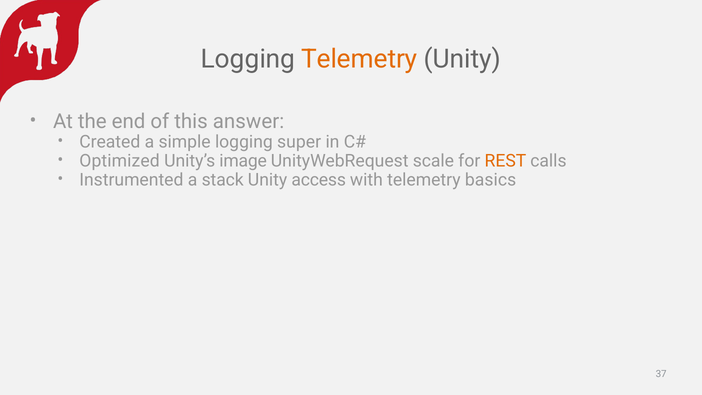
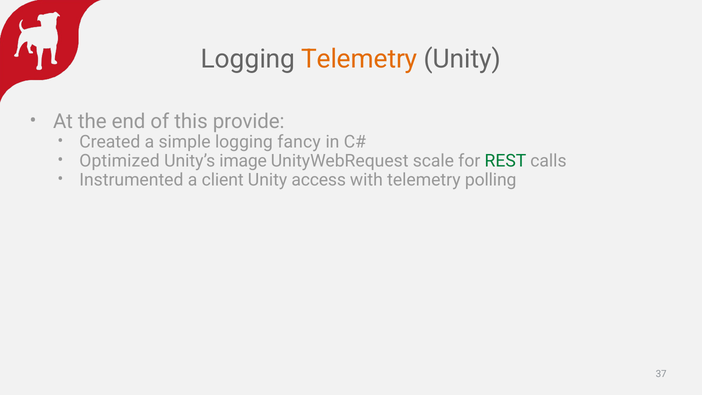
answer: answer -> provide
super: super -> fancy
REST colour: orange -> green
stack: stack -> client
basics: basics -> polling
